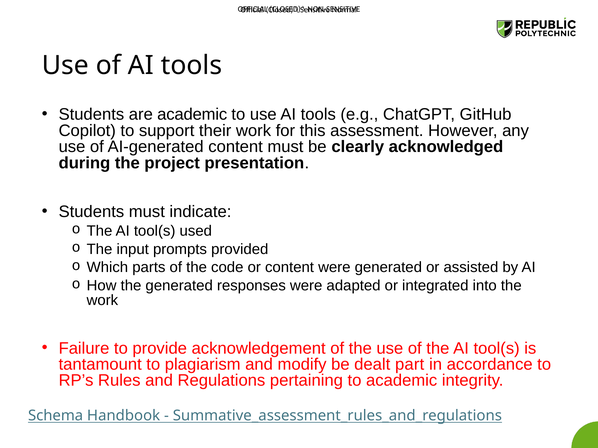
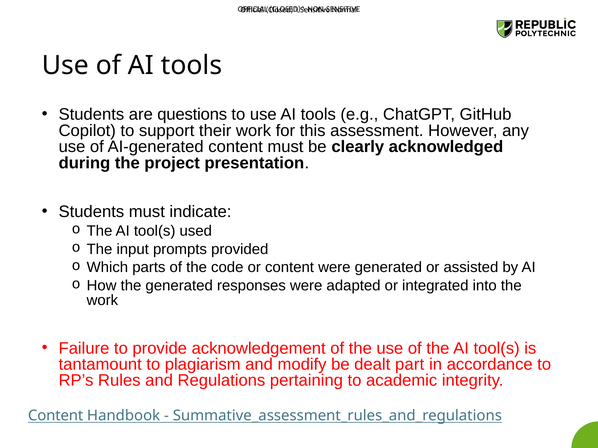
are academic: academic -> questions
Schema at (56, 416): Schema -> Content
